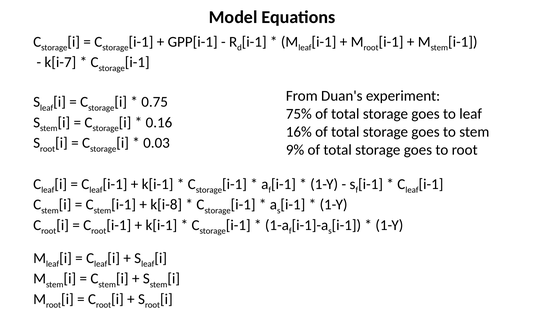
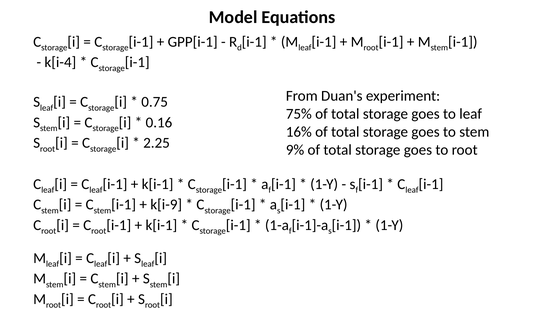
k[i-7: k[i-7 -> k[i-4
0.03: 0.03 -> 2.25
k[i-8: k[i-8 -> k[i-9
